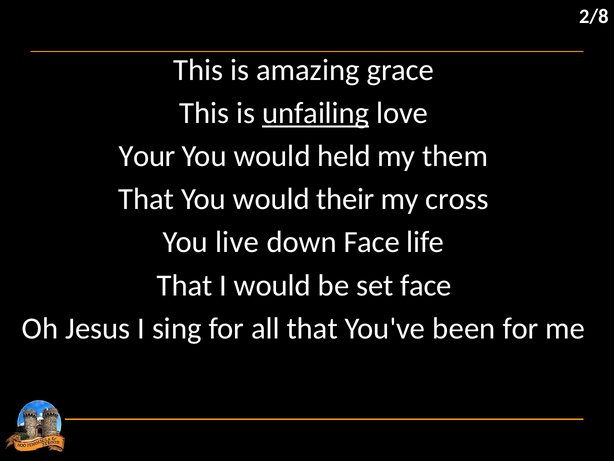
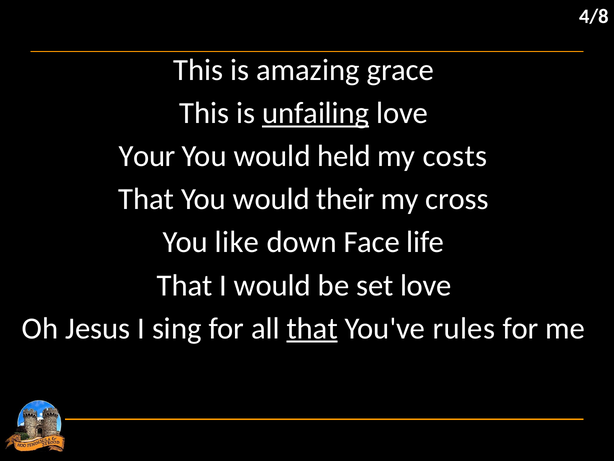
2/8: 2/8 -> 4/8
them: them -> costs
live: live -> like
set face: face -> love
that at (312, 328) underline: none -> present
been: been -> rules
